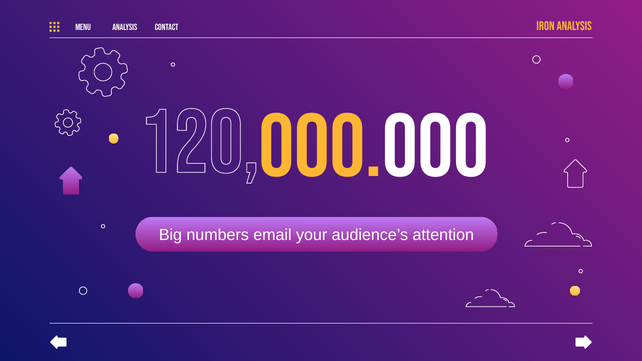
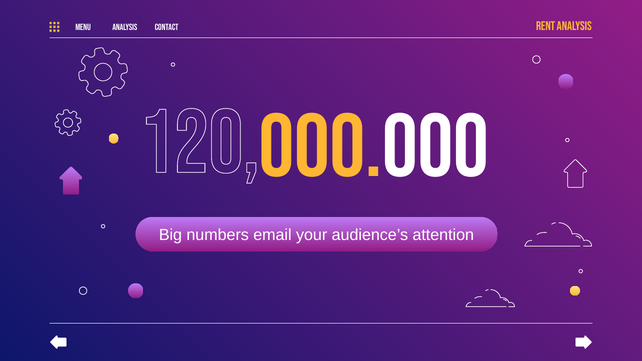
Iron: Iron -> Rent
